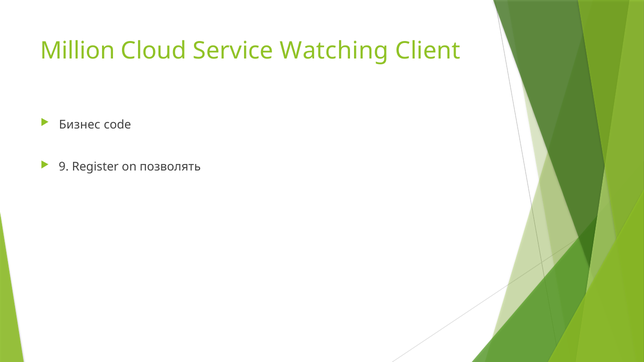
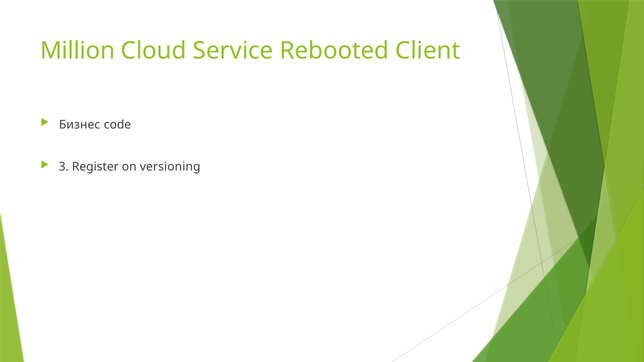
Watching: Watching -> Rebooted
9: 9 -> 3
позволять: позволять -> versioning
